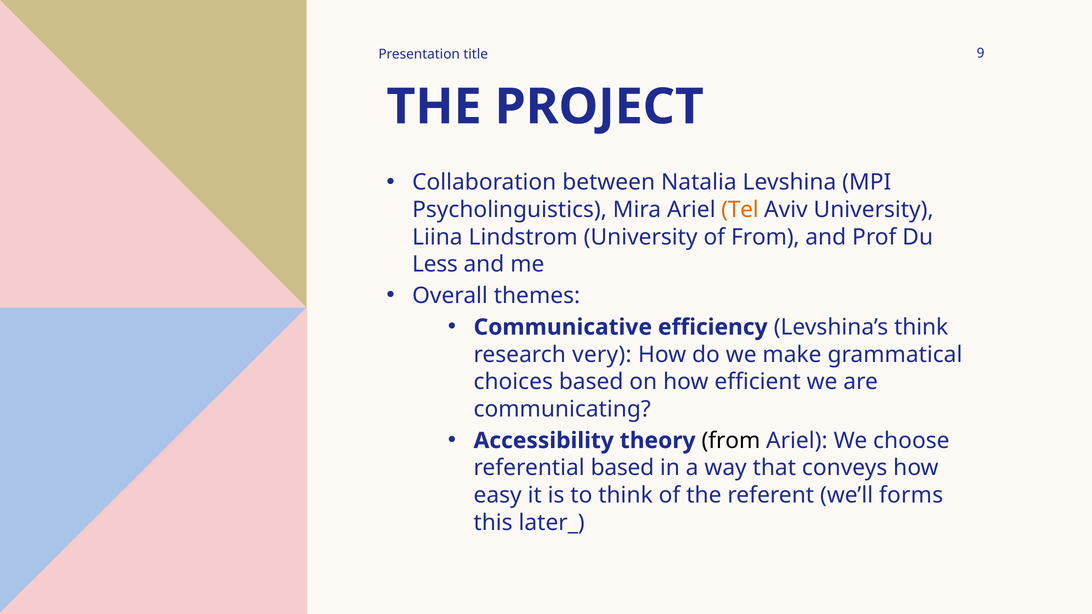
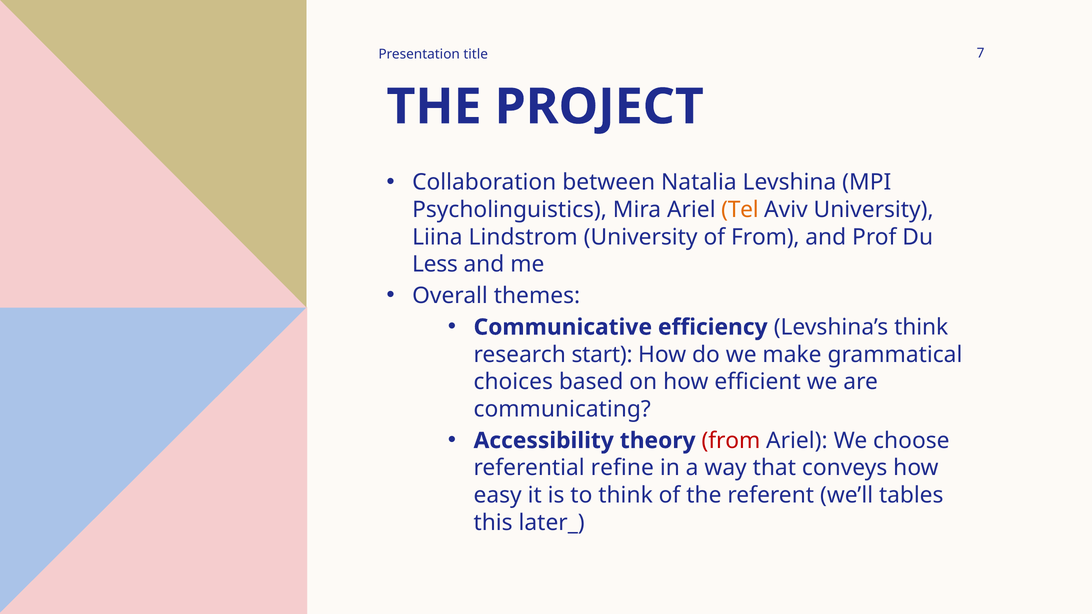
9: 9 -> 7
very: very -> start
from at (731, 441) colour: black -> red
referential based: based -> refine
forms: forms -> tables
